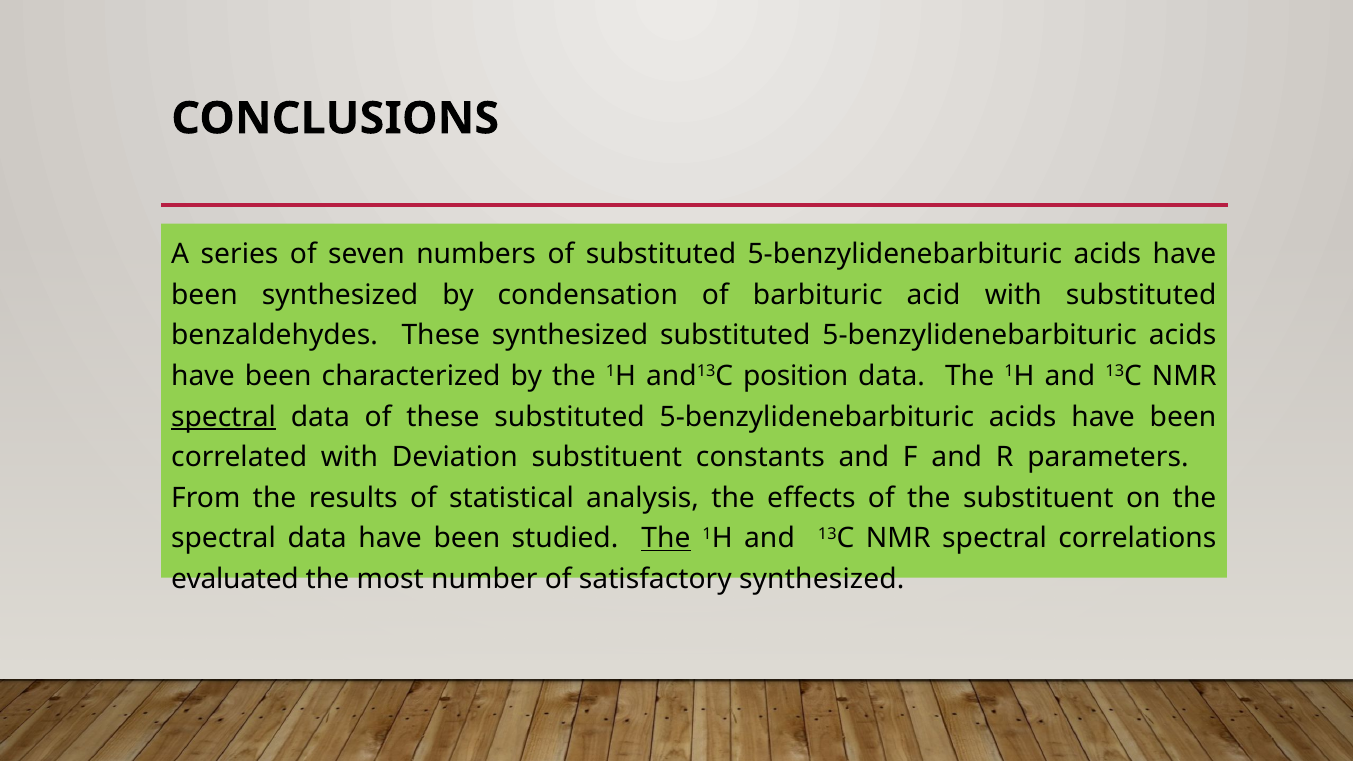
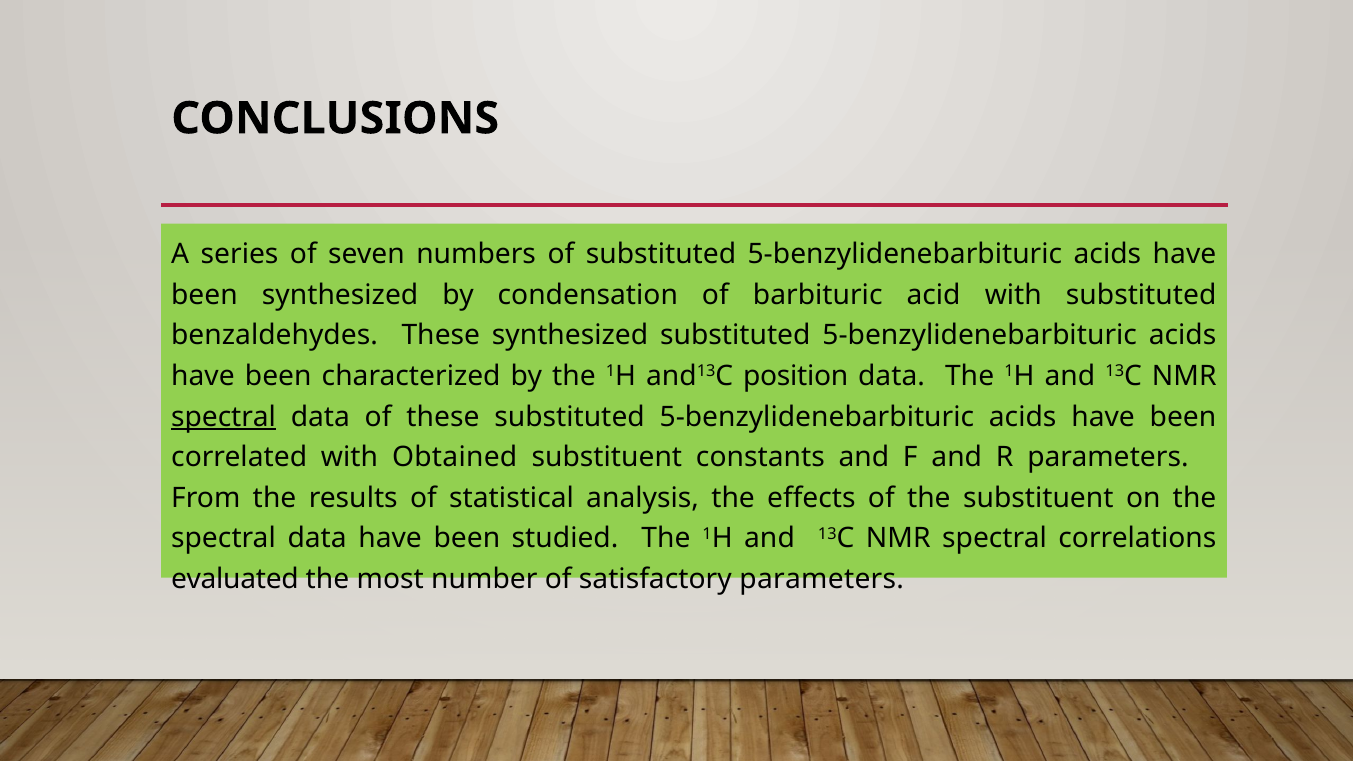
Deviation: Deviation -> Obtained
The at (666, 539) underline: present -> none
satisfactory synthesized: synthesized -> parameters
